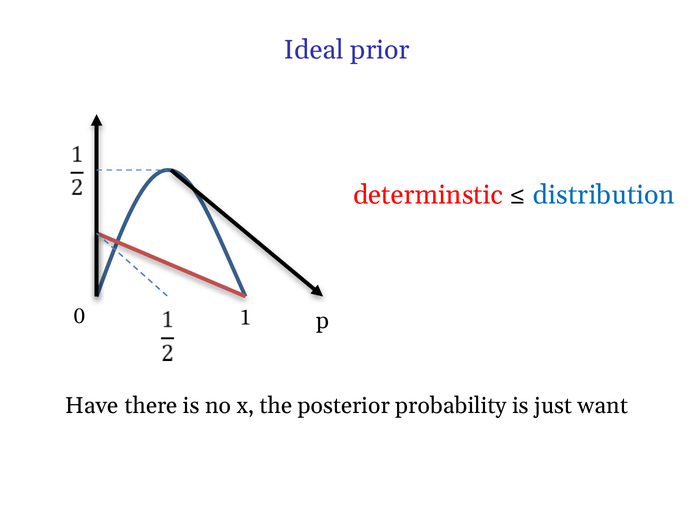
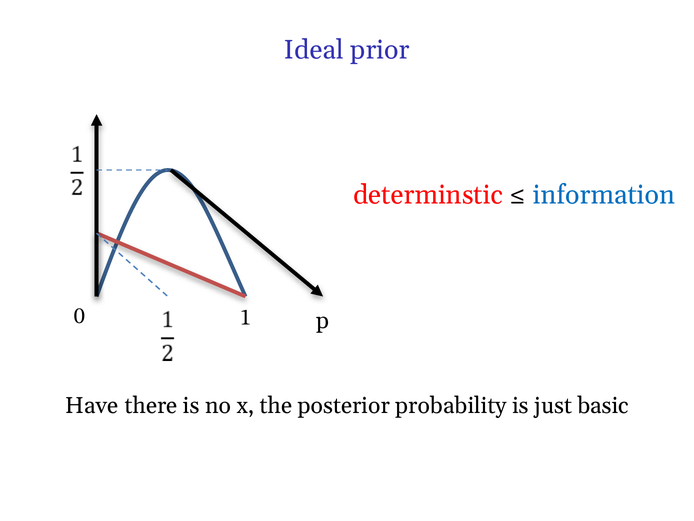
distribution: distribution -> information
want: want -> basic
